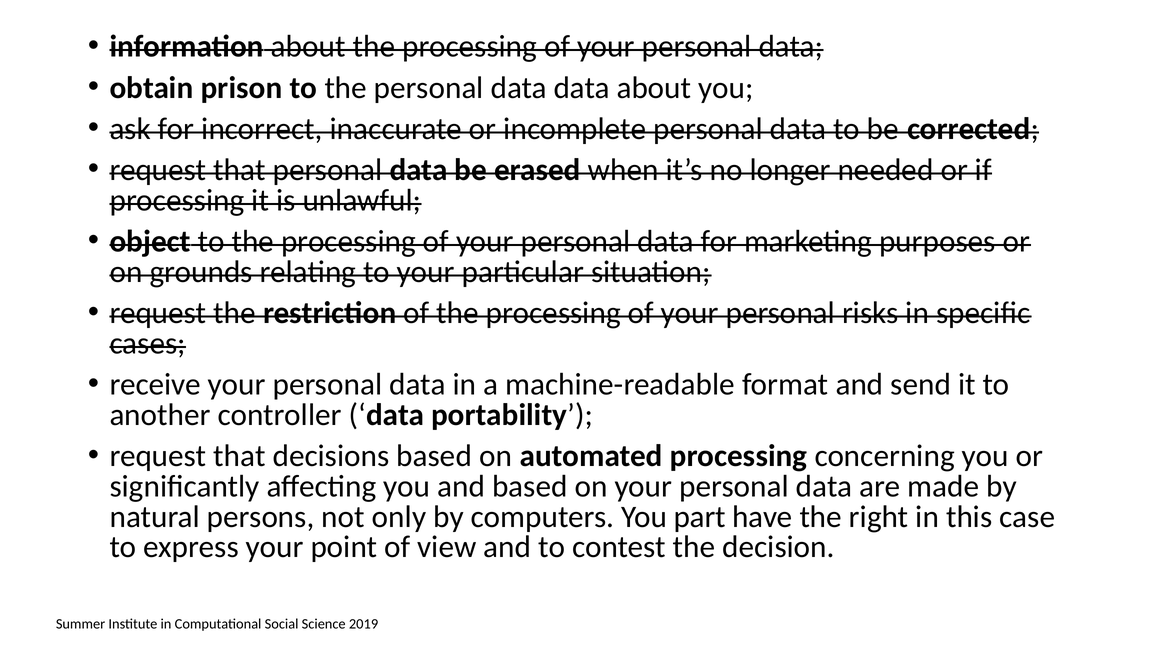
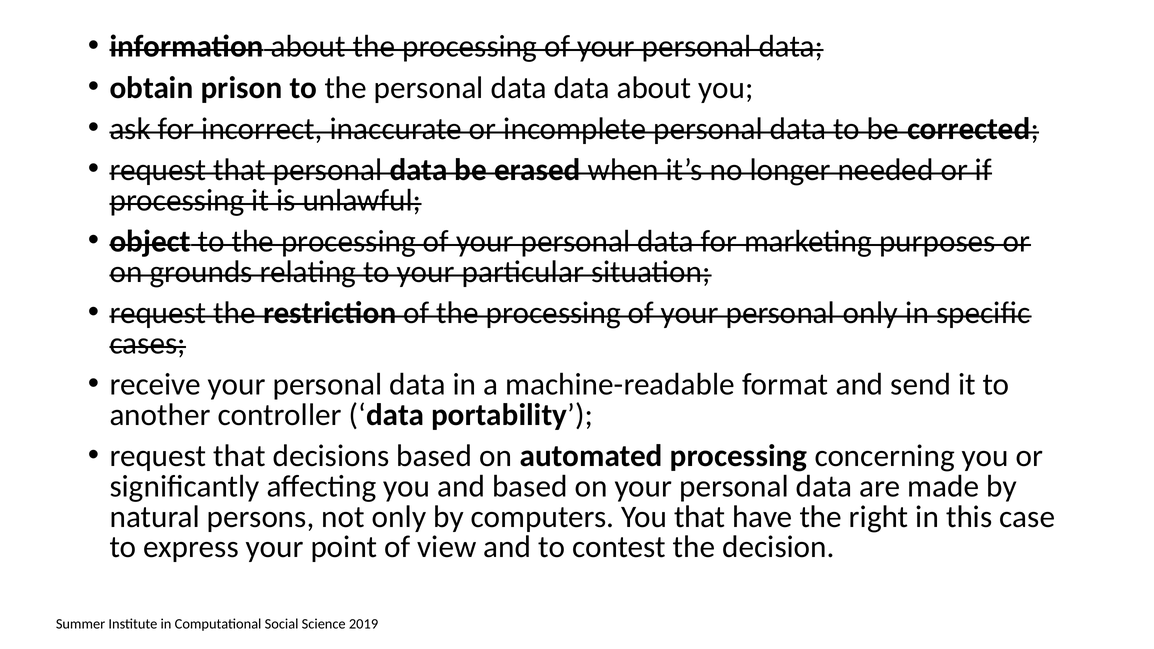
personal risks: risks -> only
You part: part -> that
